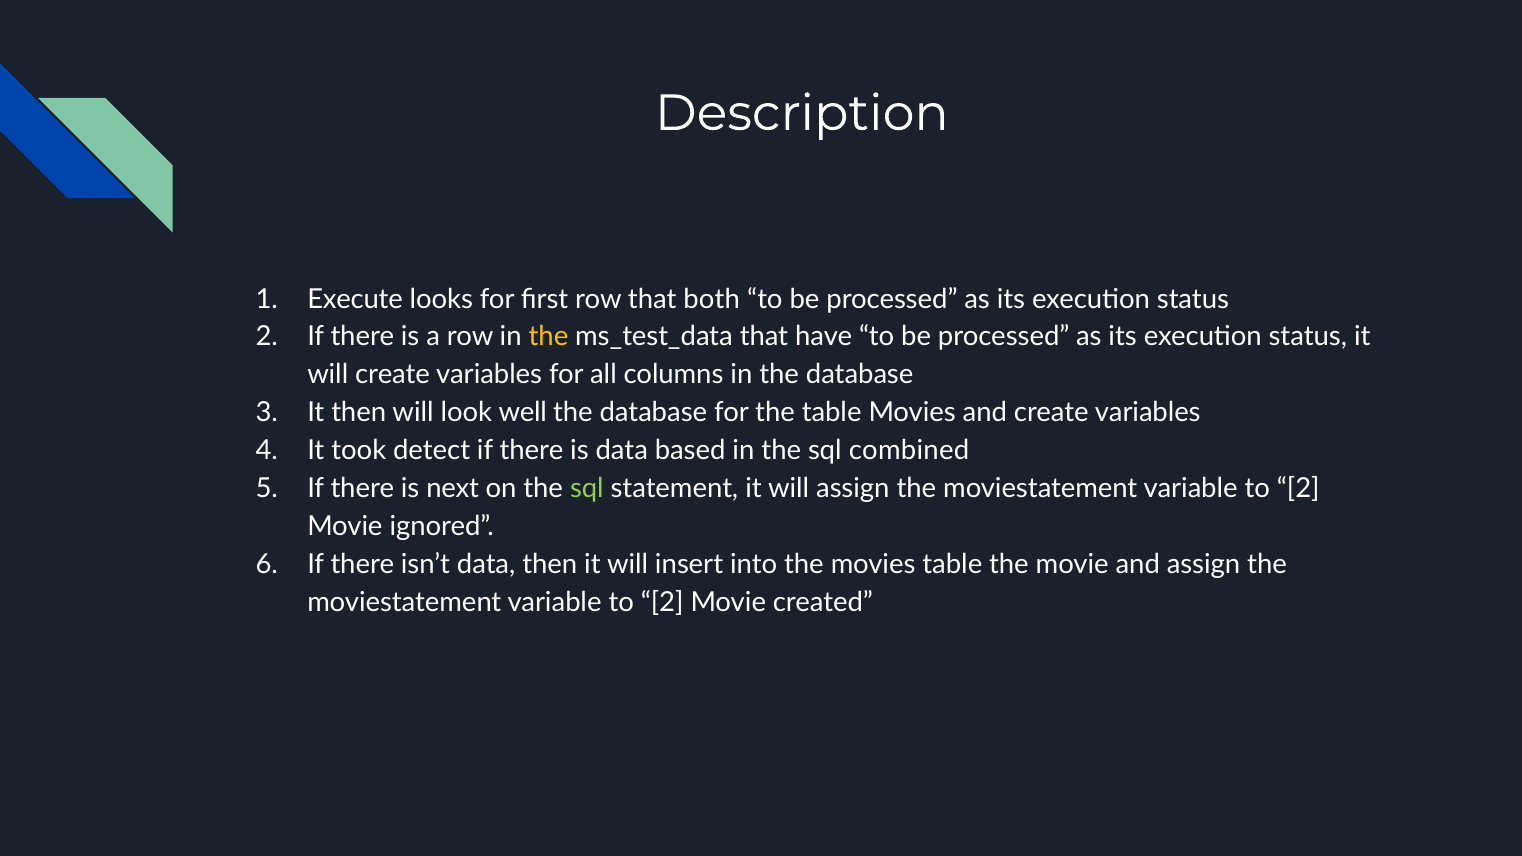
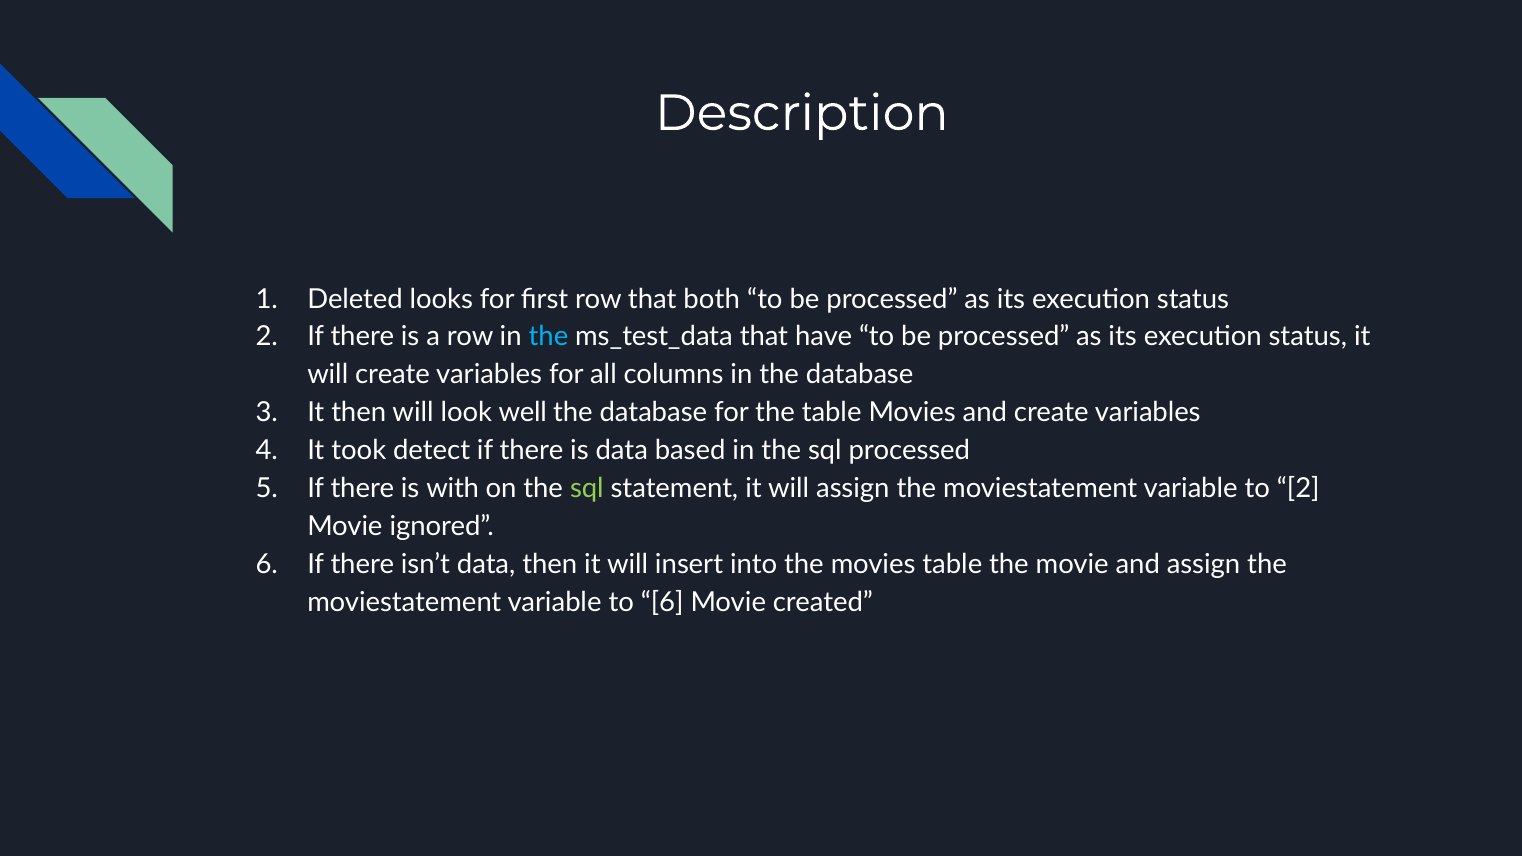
Execute: Execute -> Deleted
the at (548, 337) colour: yellow -> light blue
sql combined: combined -> processed
next: next -> with
2 at (662, 602): 2 -> 6
